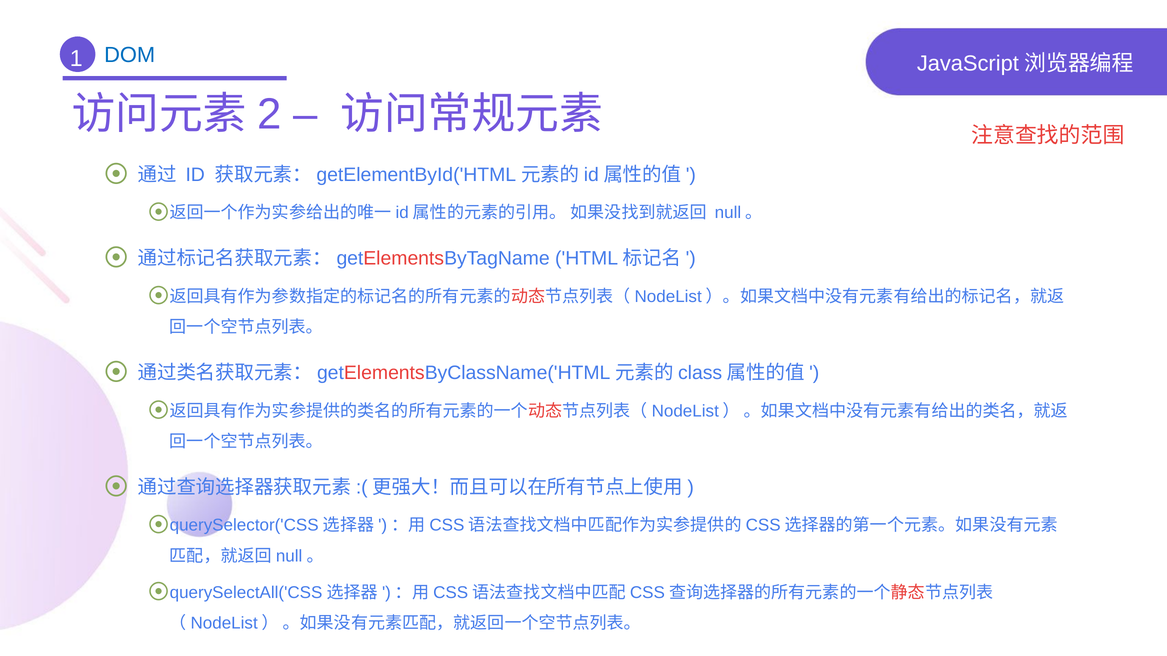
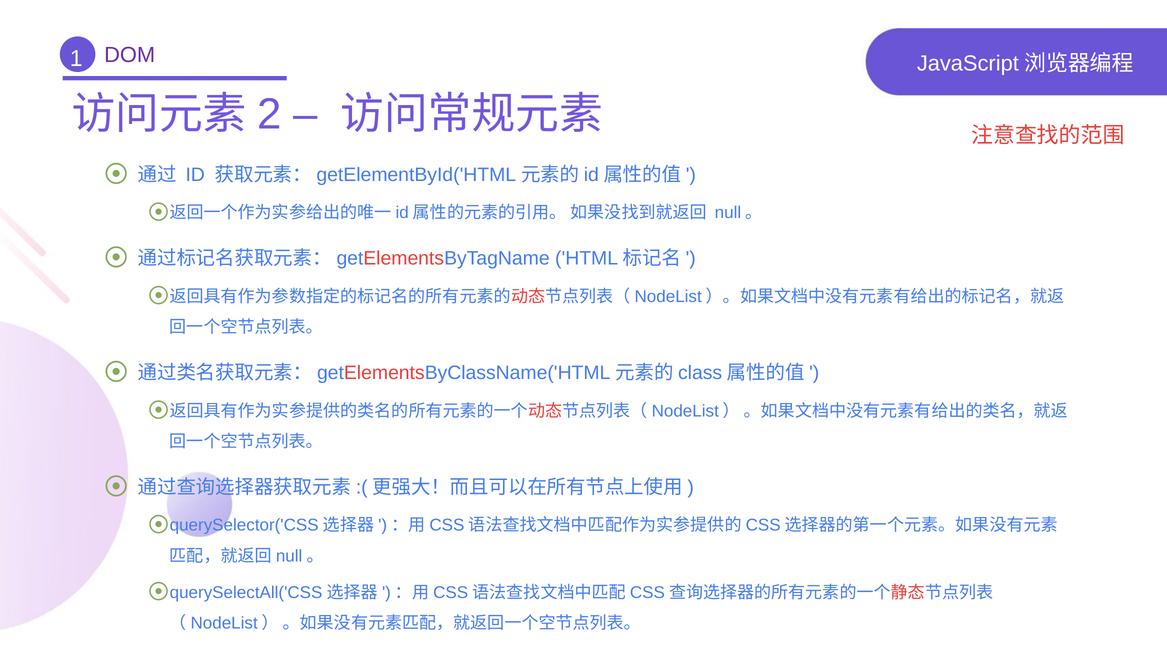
DOM colour: blue -> purple
